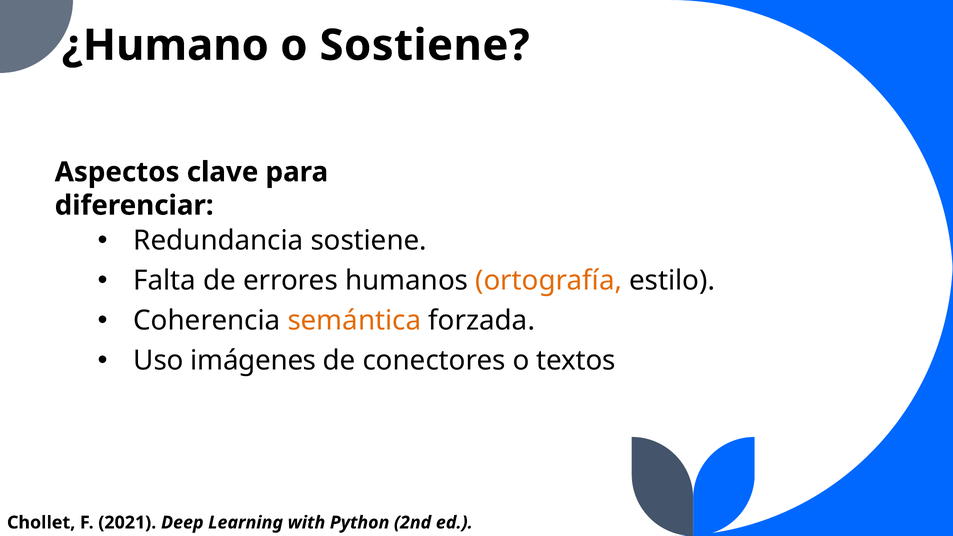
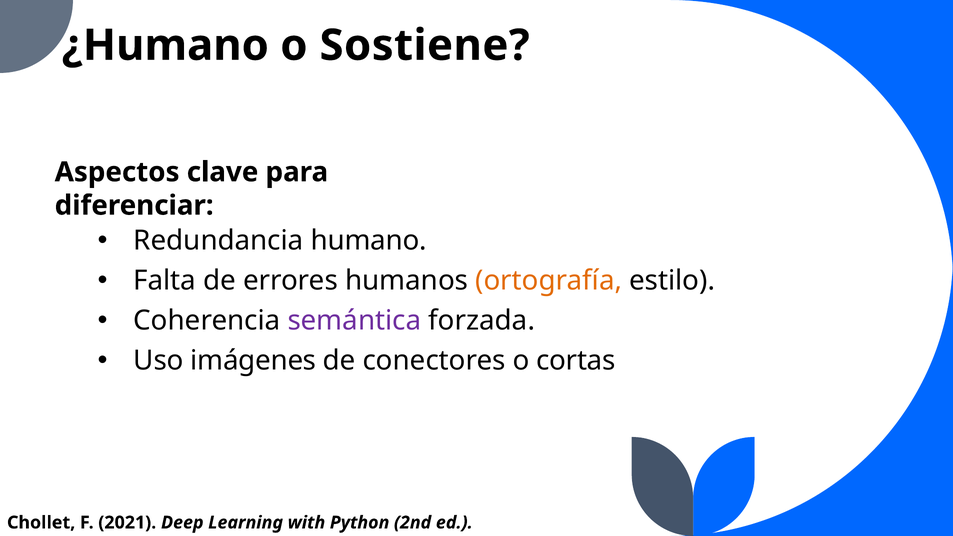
Redundancia sostiene: sostiene -> humano
semántica colour: orange -> purple
textos: textos -> cortas
